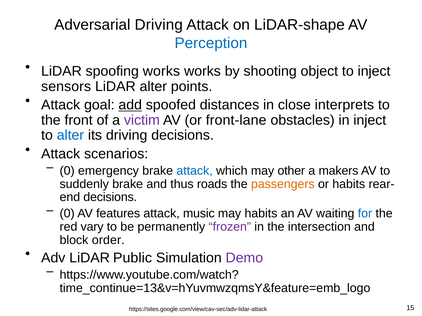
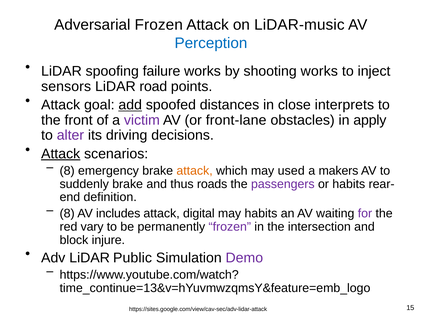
Adversarial Driving: Driving -> Frozen
LiDAR-shape: LiDAR-shape -> LiDAR-music
spoofing works: works -> failure
shooting object: object -> works
LiDAR alter: alter -> road
in inject: inject -> apply
alter at (70, 135) colour: blue -> purple
Attack at (61, 154) underline: none -> present
0 at (67, 171): 0 -> 8
attack at (195, 171) colour: blue -> orange
other: other -> used
passengers colour: orange -> purple
decisions at (110, 198): decisions -> definition
0 at (67, 214): 0 -> 8
features: features -> includes
music: music -> digital
for colour: blue -> purple
order: order -> injure
